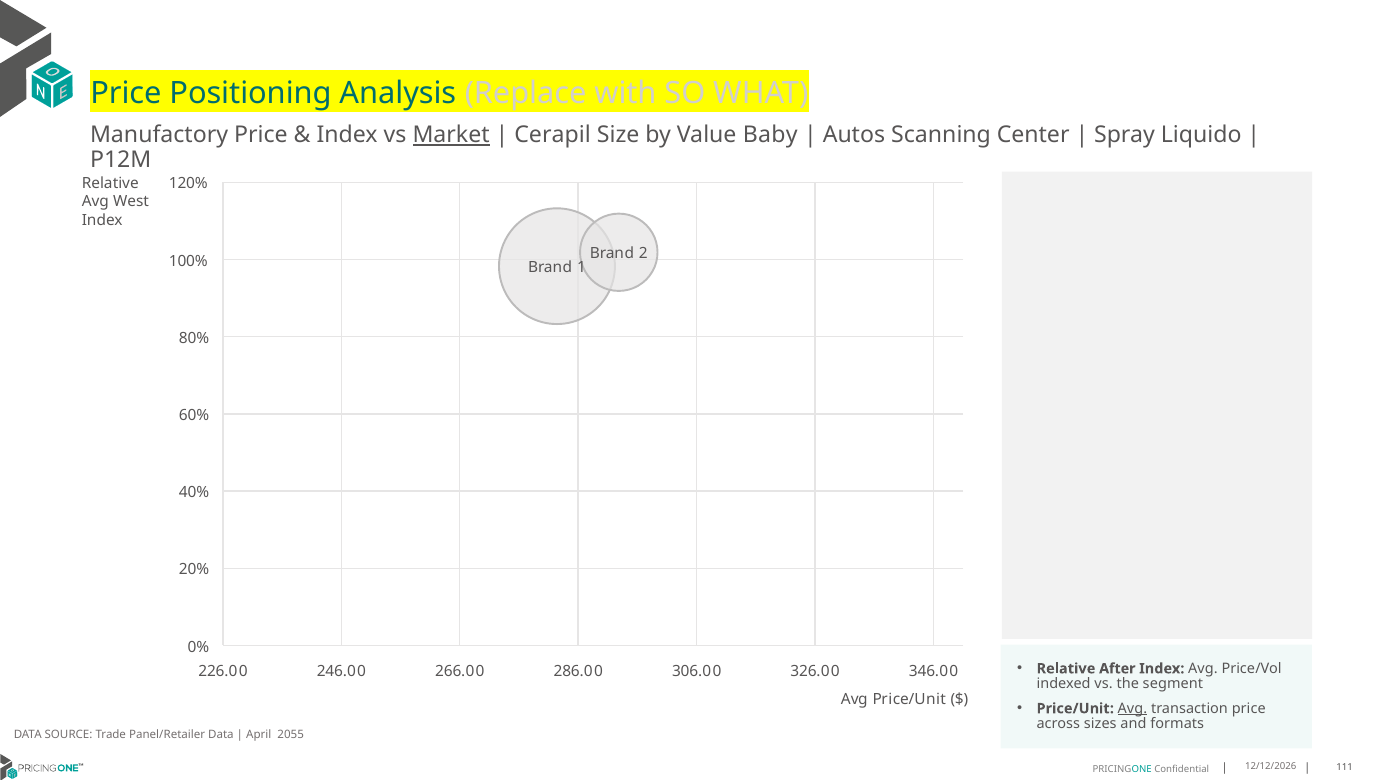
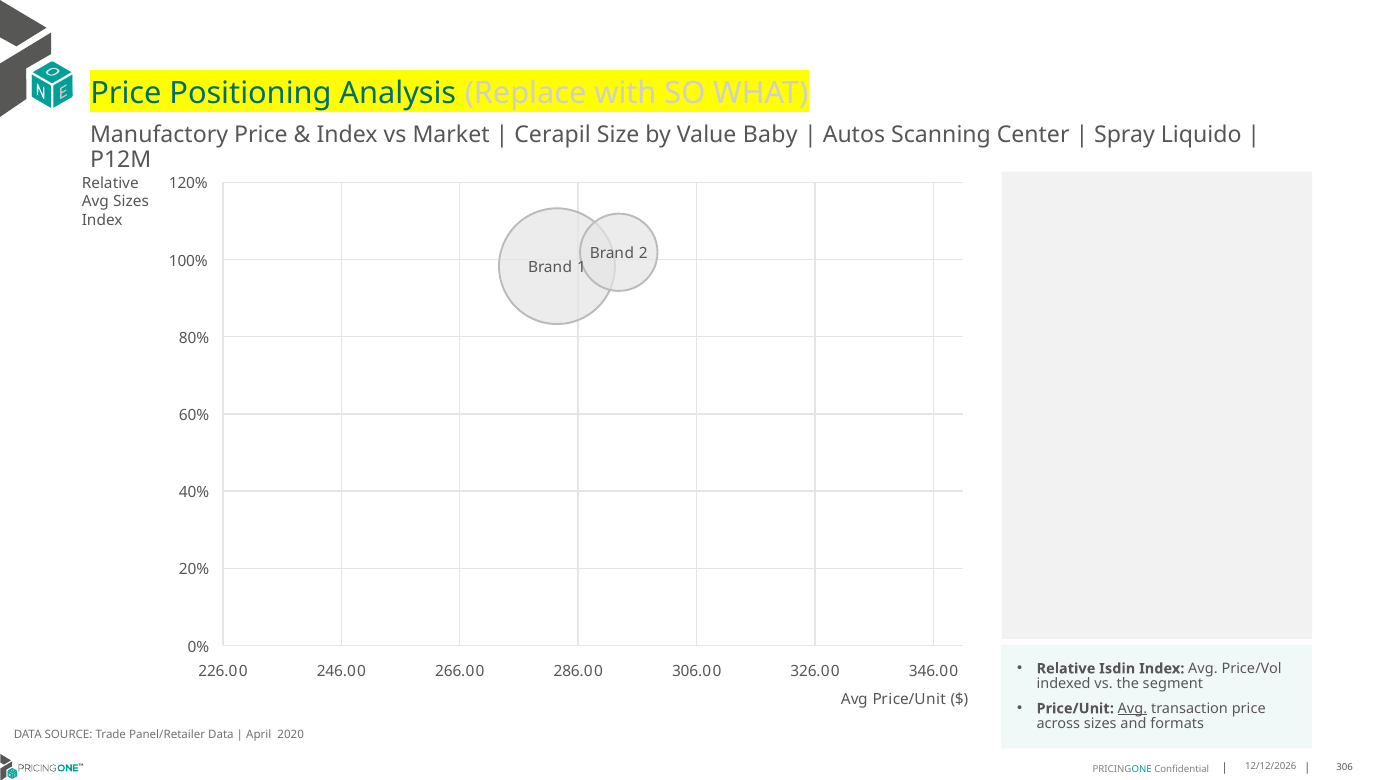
Market underline: present -> none
Avg West: West -> Sizes
After: After -> Isdin
2055: 2055 -> 2020
111: 111 -> 306
